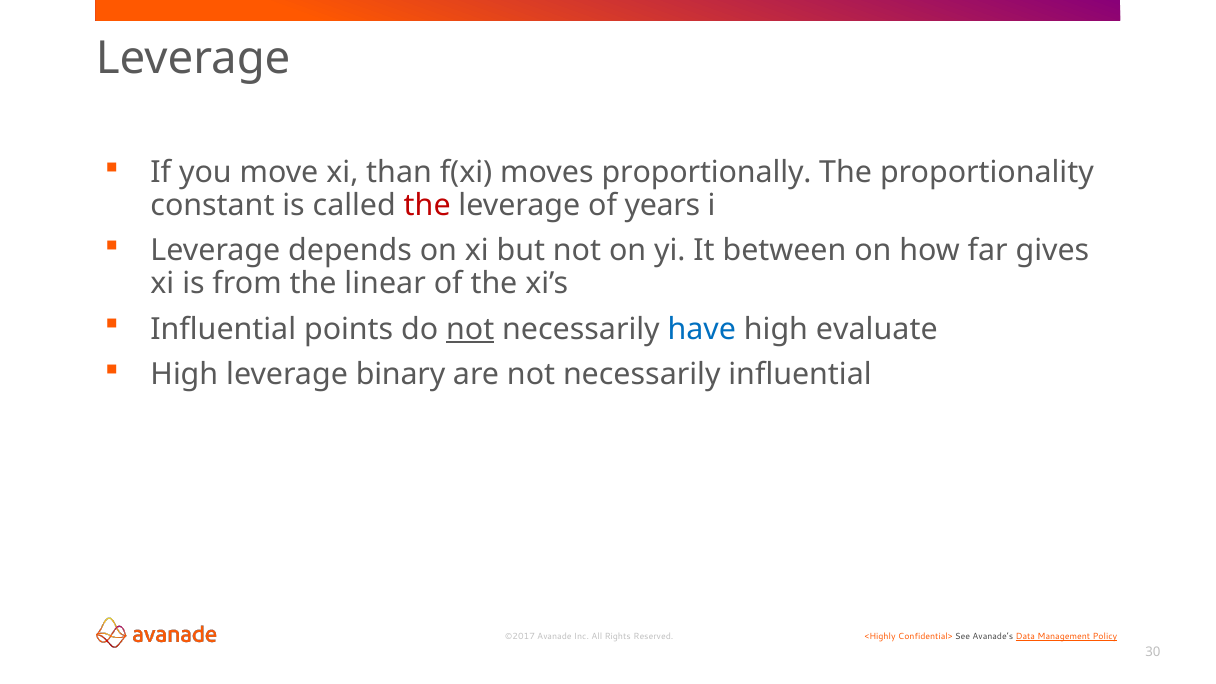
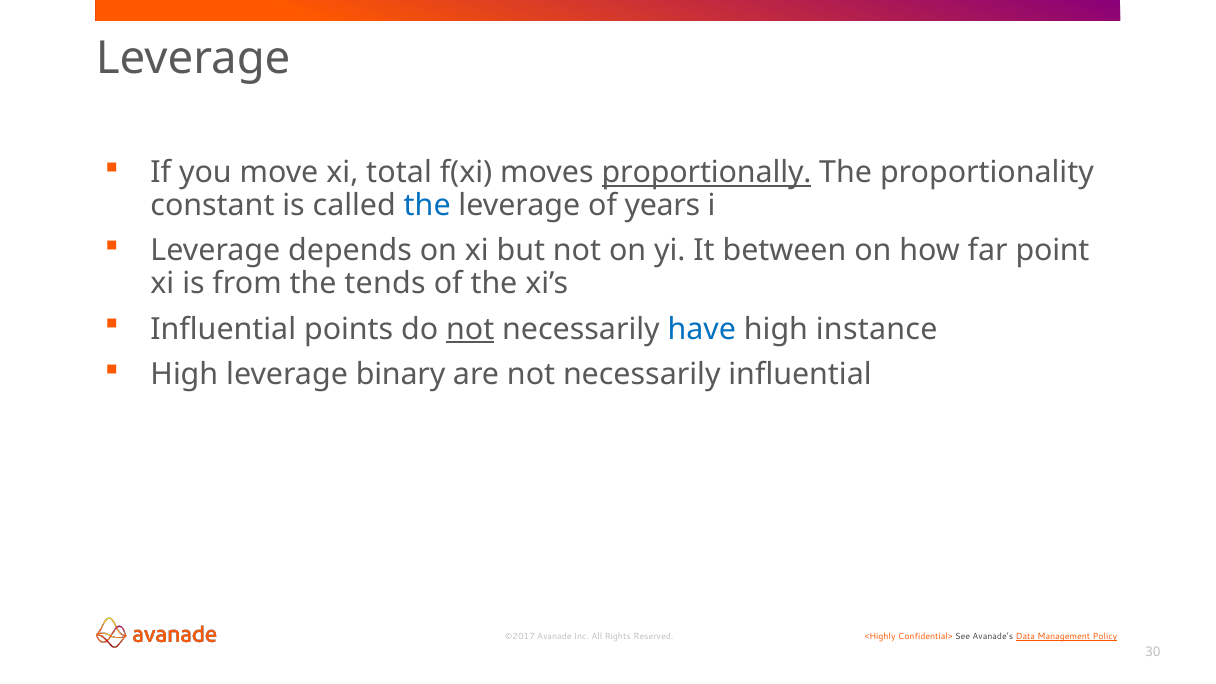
than: than -> total
proportionally underline: none -> present
the at (427, 206) colour: red -> blue
gives: gives -> point
linear: linear -> tends
evaluate: evaluate -> instance
